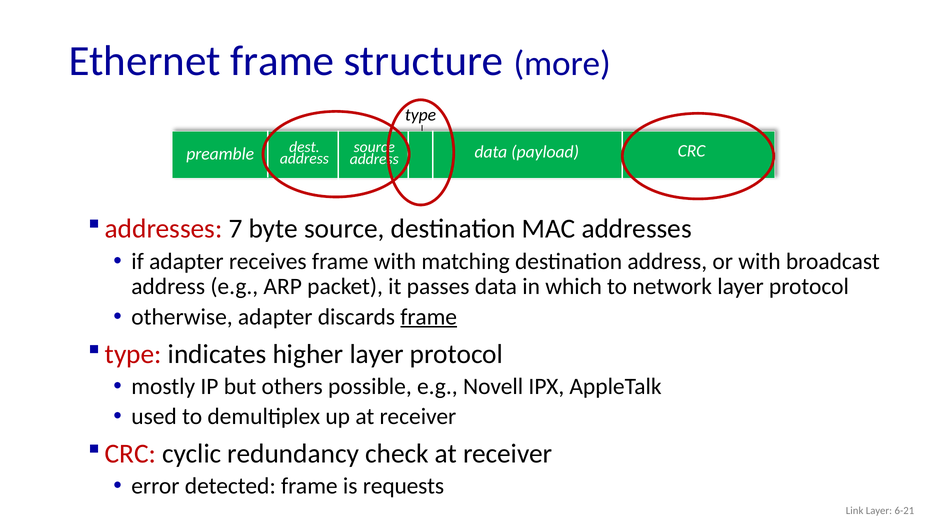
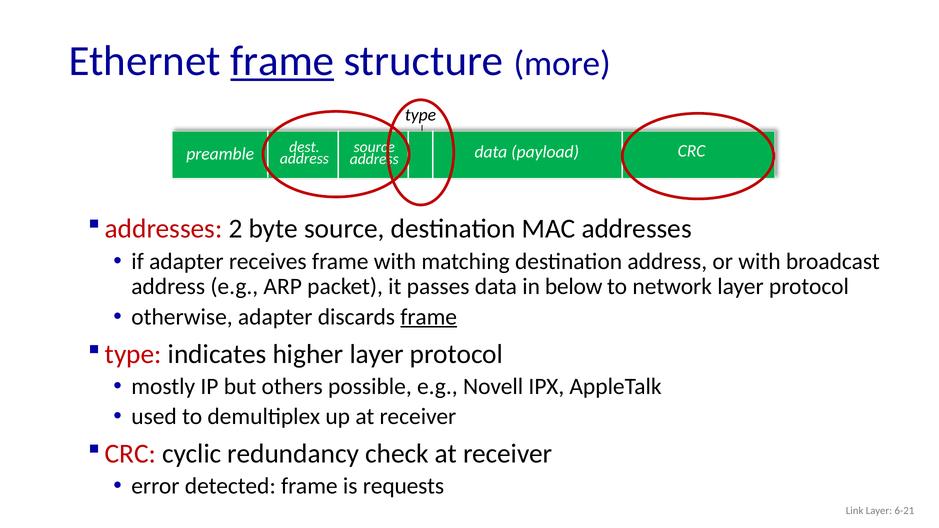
frame at (282, 61) underline: none -> present
7: 7 -> 2
which: which -> below
